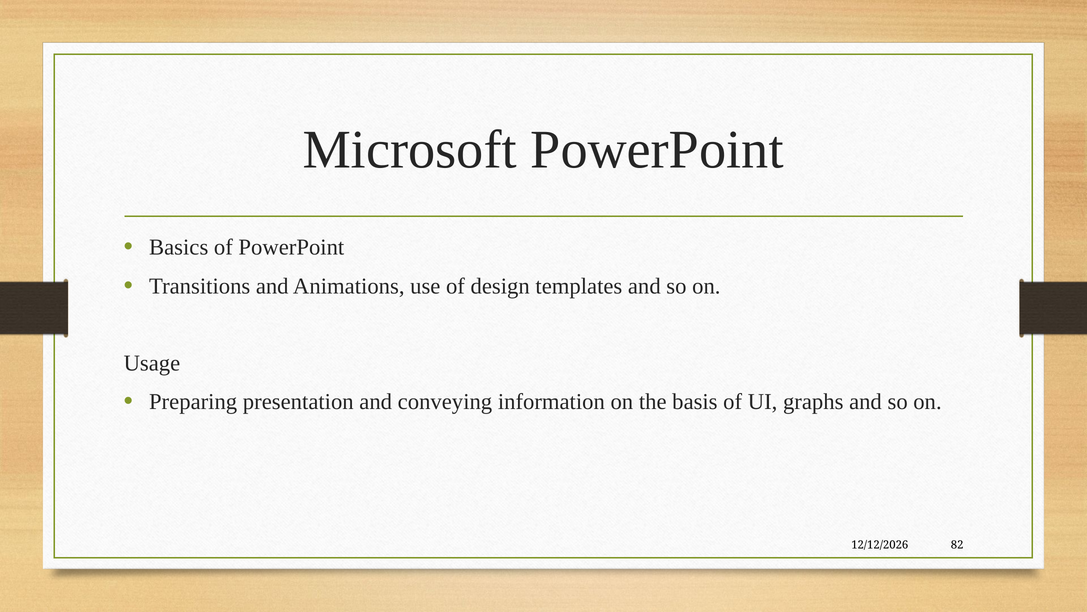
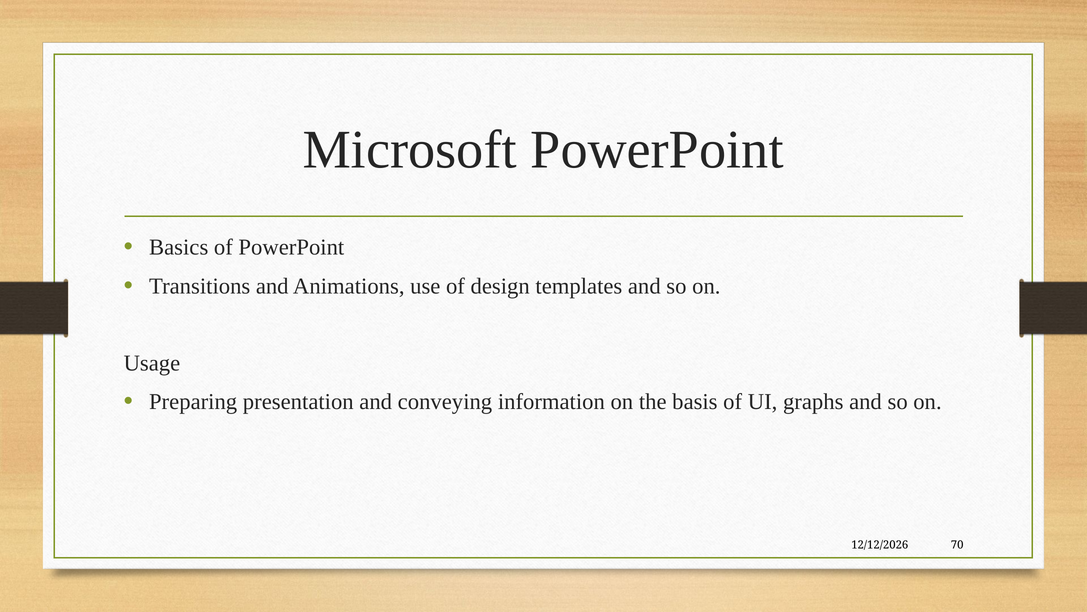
82: 82 -> 70
